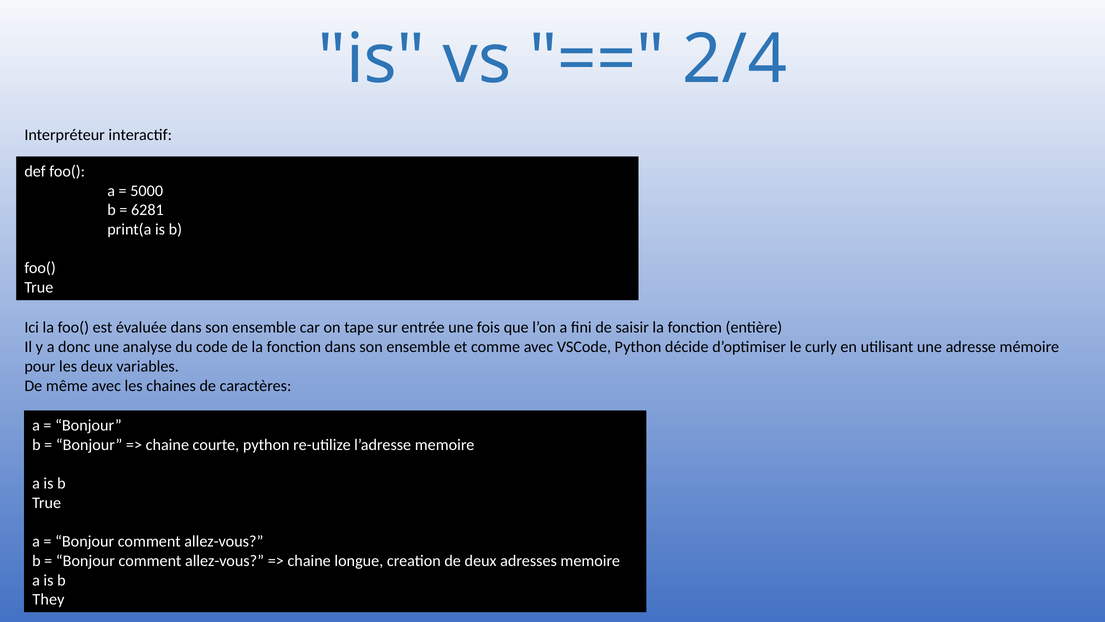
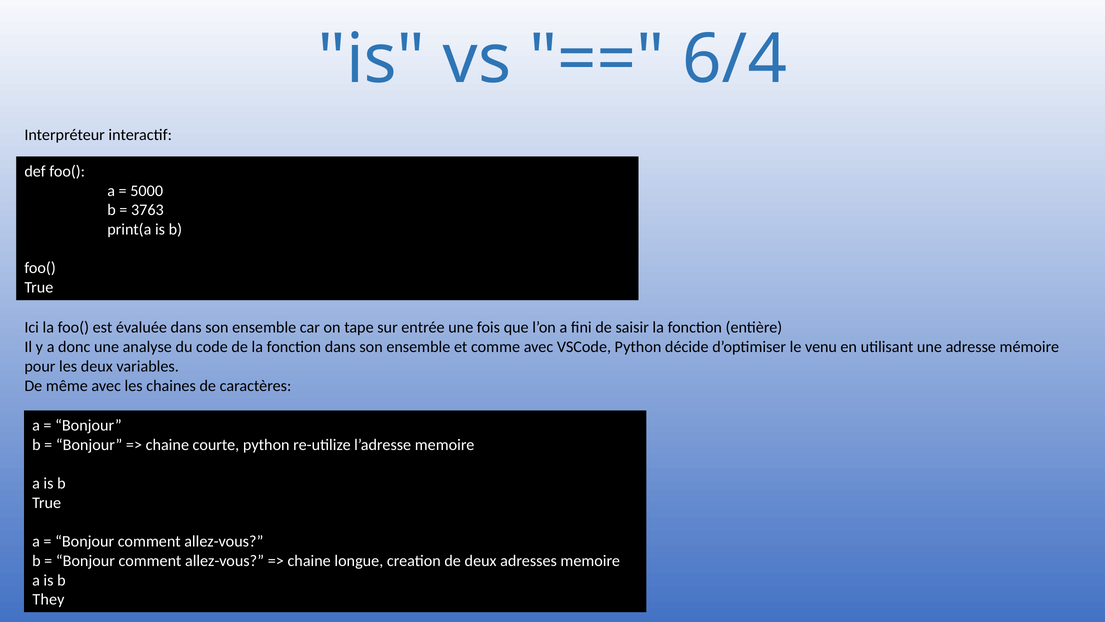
2/4: 2/4 -> 6/4
6281: 6281 -> 3763
curly: curly -> venu
